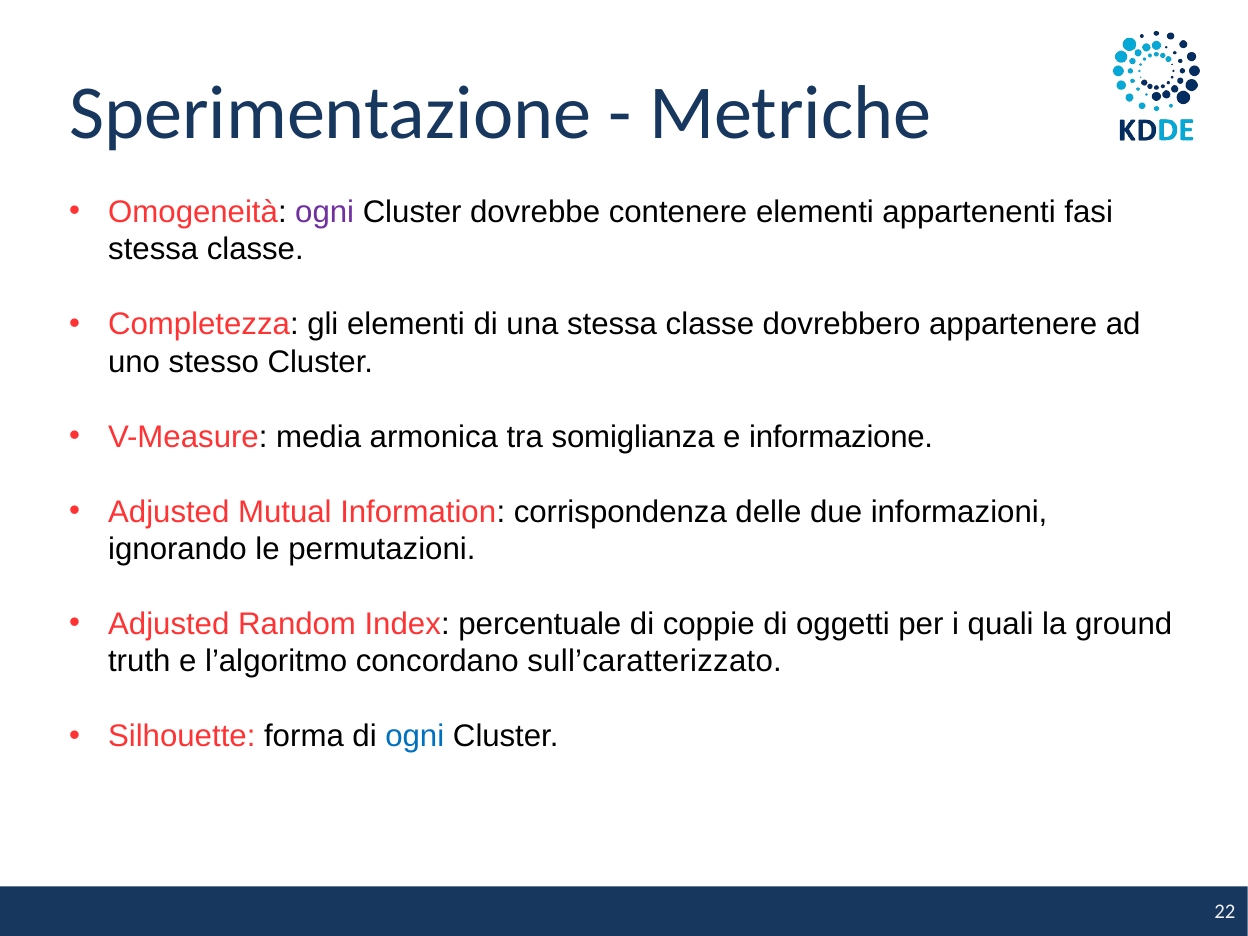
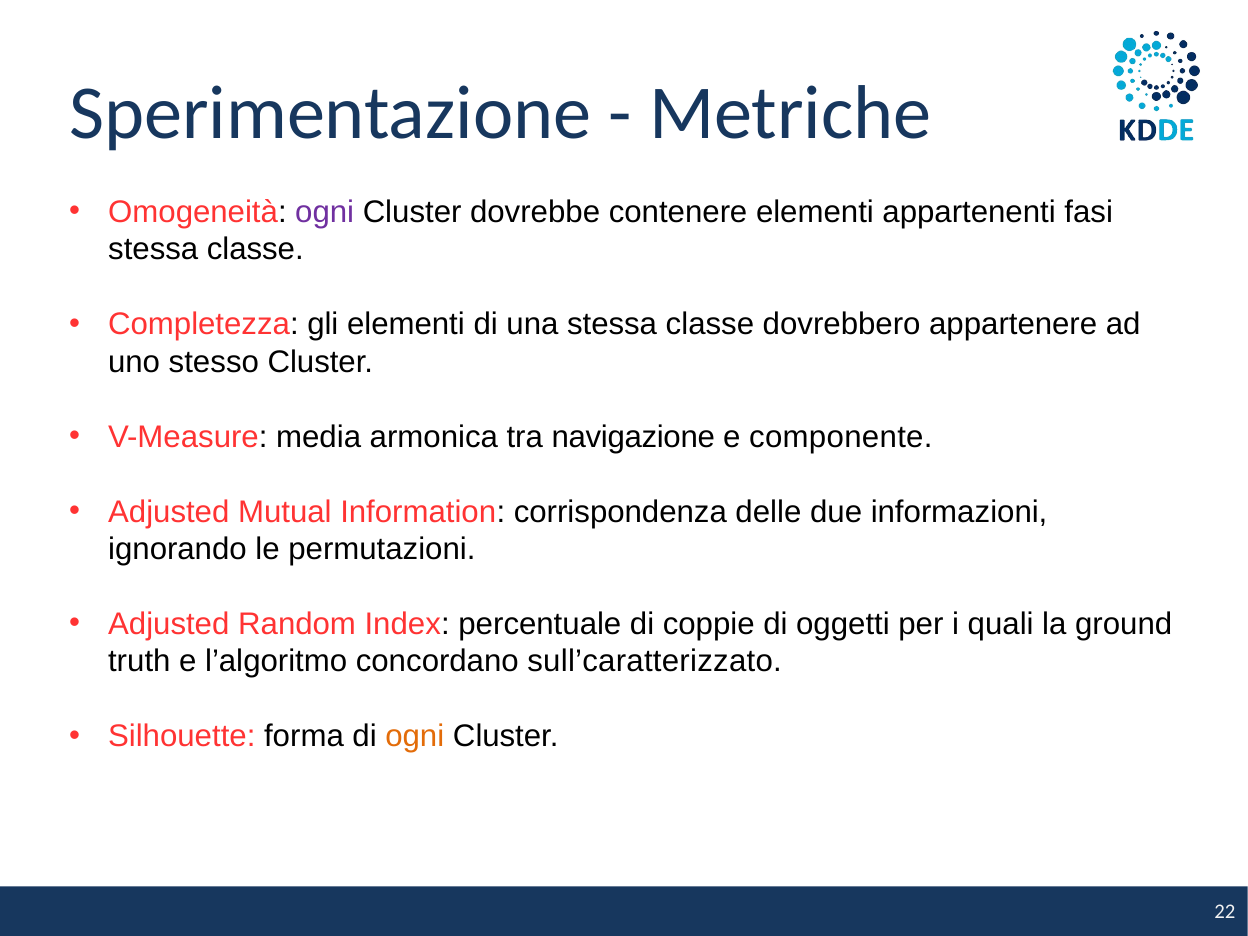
somiglianza: somiglianza -> navigazione
informazione: informazione -> componente
ogni at (415, 736) colour: blue -> orange
